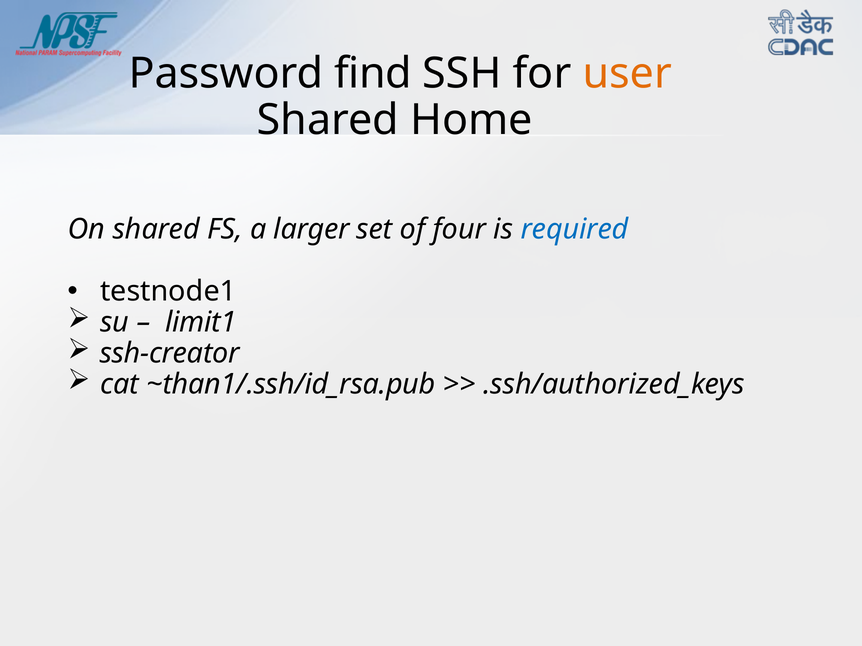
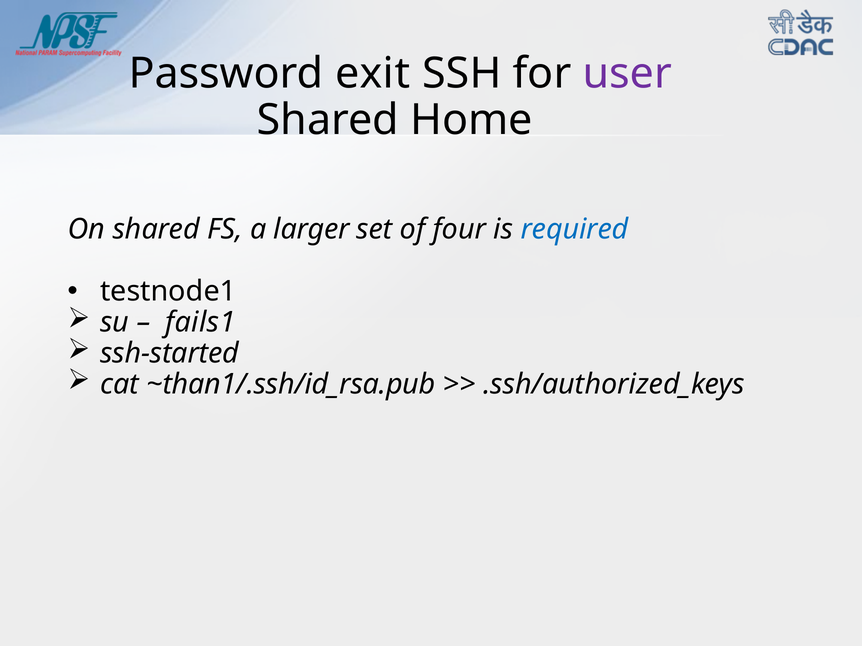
find: find -> exit
user colour: orange -> purple
limit1: limit1 -> fails1
ssh-creator: ssh-creator -> ssh-started
